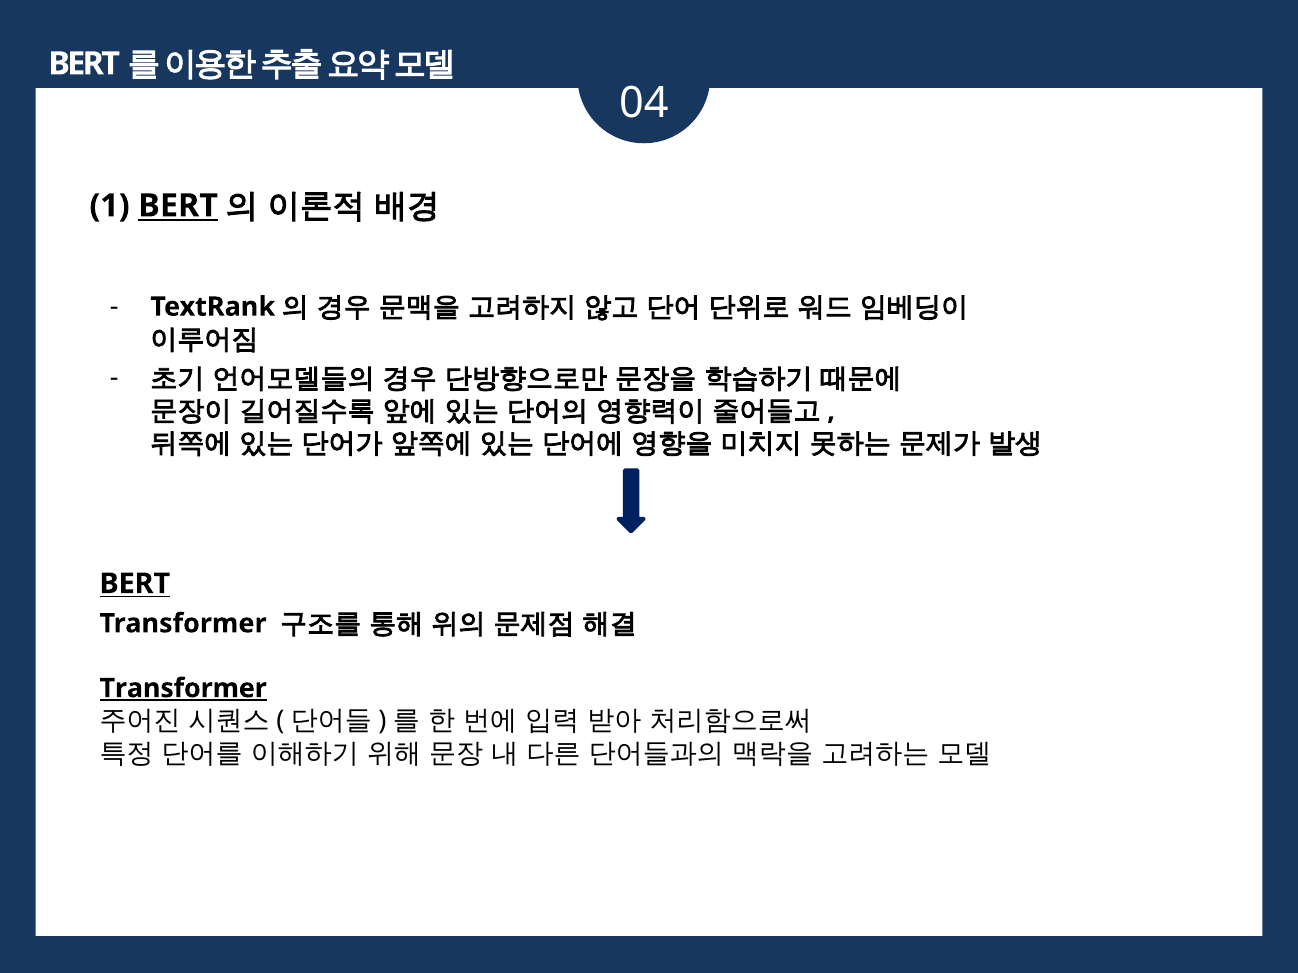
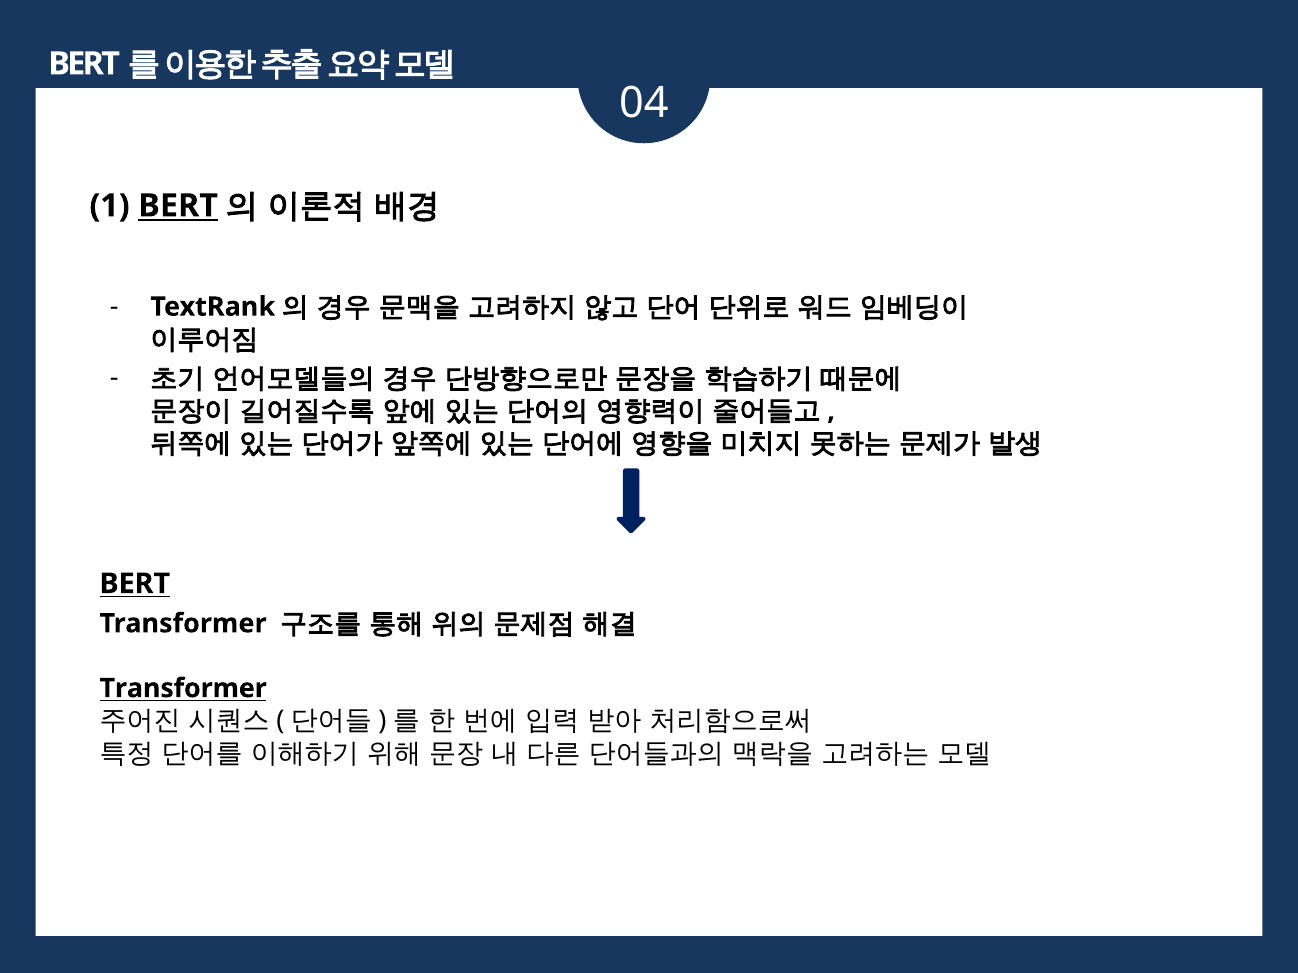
Transformer at (183, 689) underline: present -> none
